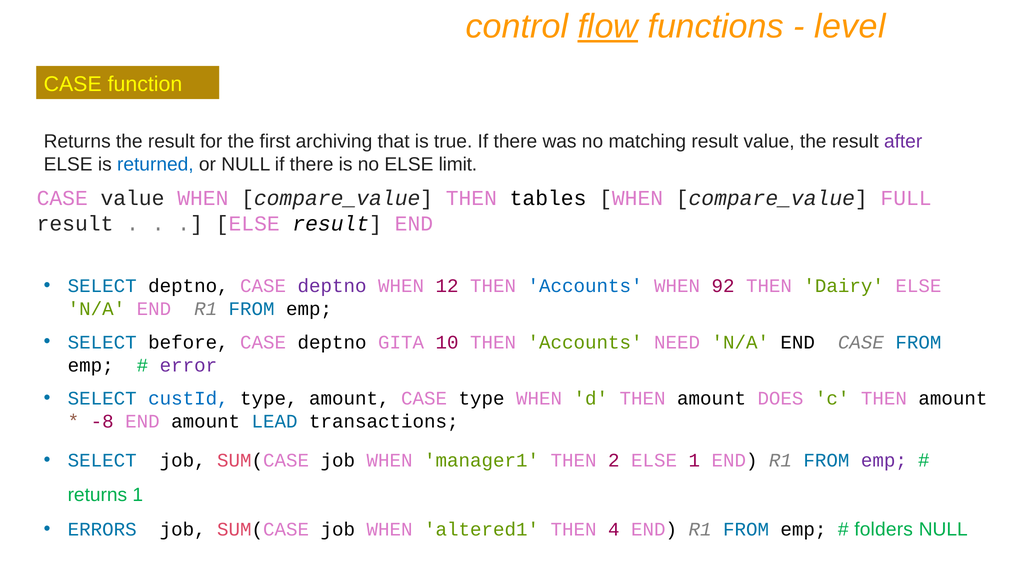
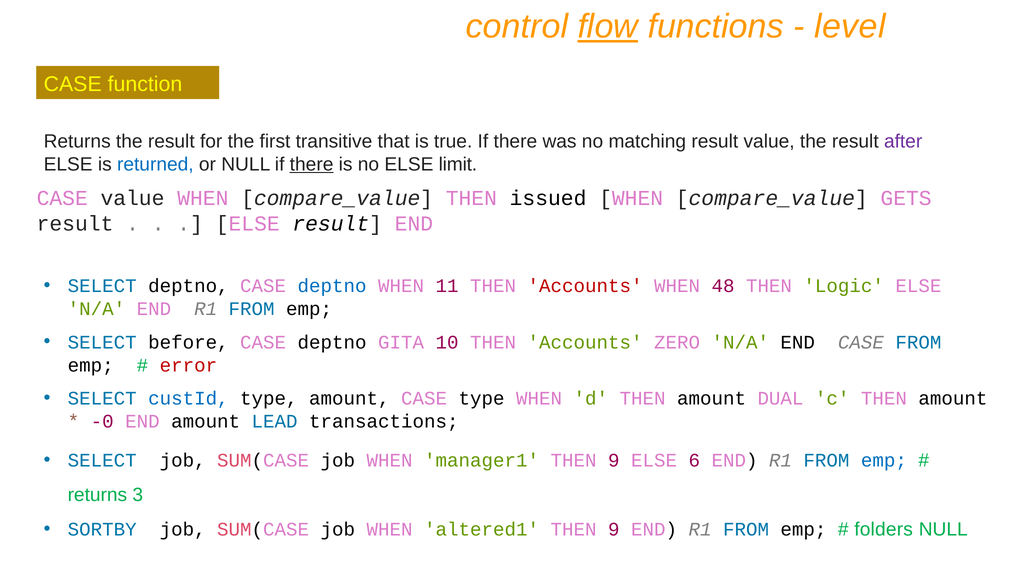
archiving: archiving -> transitive
there at (312, 164) underline: none -> present
tables: tables -> issued
FULL: FULL -> GETS
deptno at (332, 286) colour: purple -> blue
12: 12 -> 11
Accounts at (585, 286) colour: blue -> red
92: 92 -> 48
Dairy: Dairy -> Logic
NEED: NEED -> ZERO
error colour: purple -> red
DOES: DOES -> DUAL
-8: -8 -> -0
manager1 THEN 2: 2 -> 9
ELSE 1: 1 -> 6
emp at (884, 460) colour: purple -> blue
returns 1: 1 -> 3
ERRORS: ERRORS -> SORTBY
4 at (614, 529): 4 -> 9
